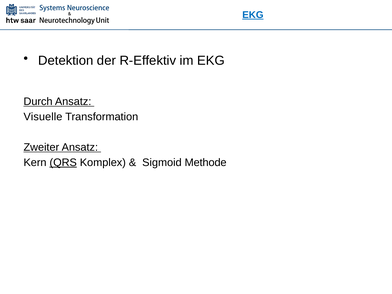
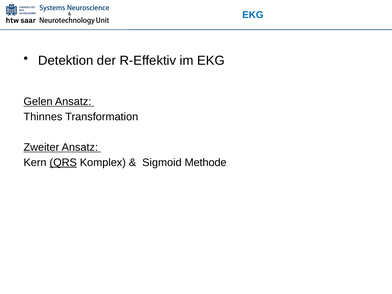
EKG at (253, 15) underline: present -> none
Durch: Durch -> Gelen
Visuelle: Visuelle -> Thinnes
